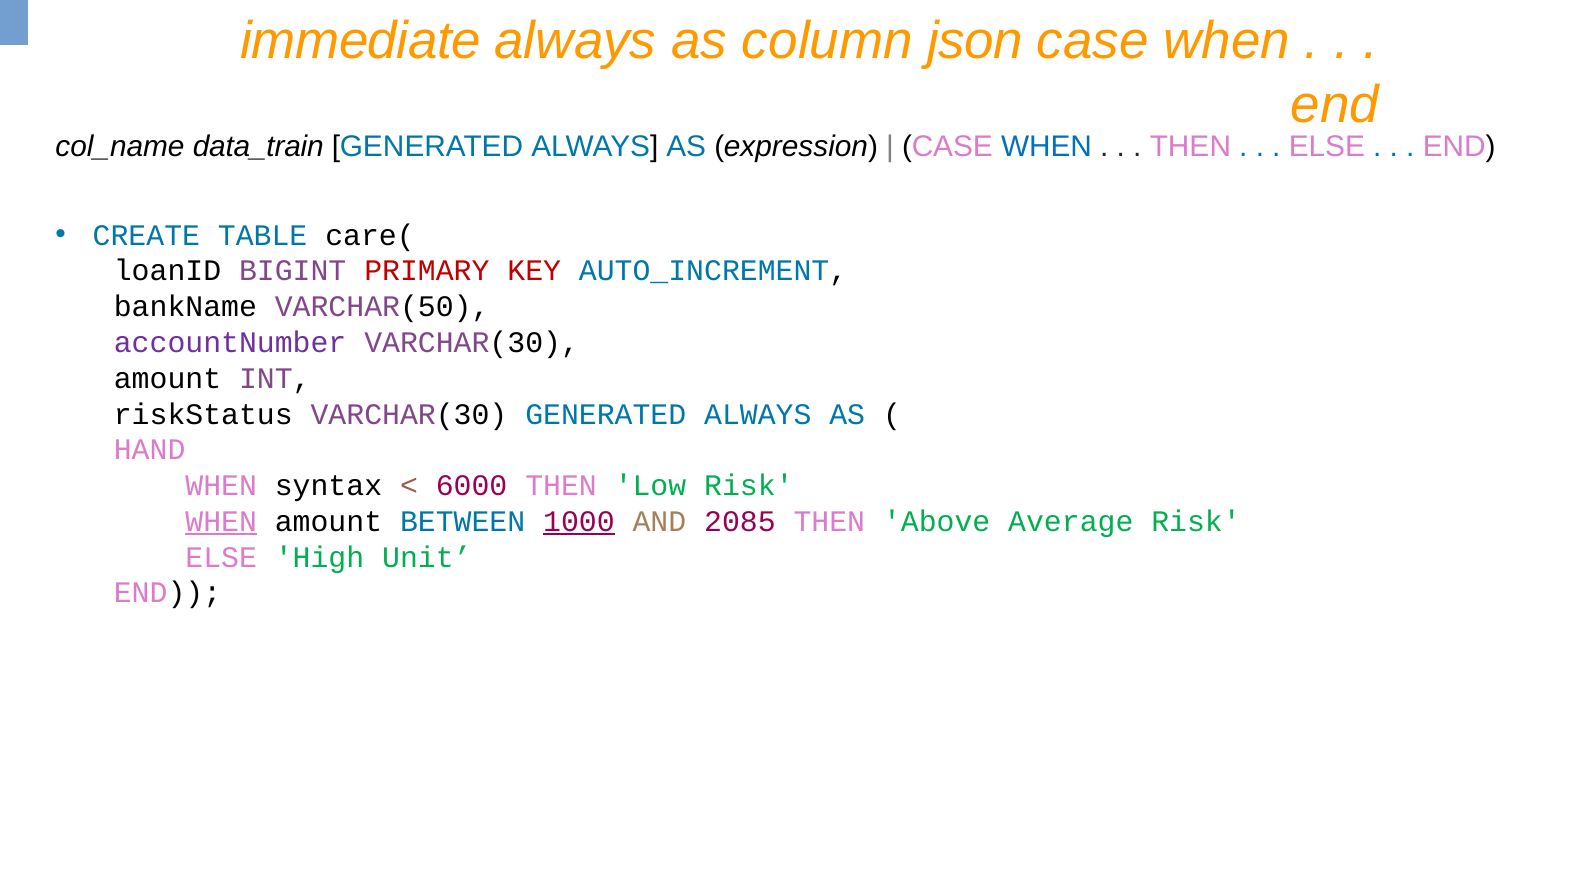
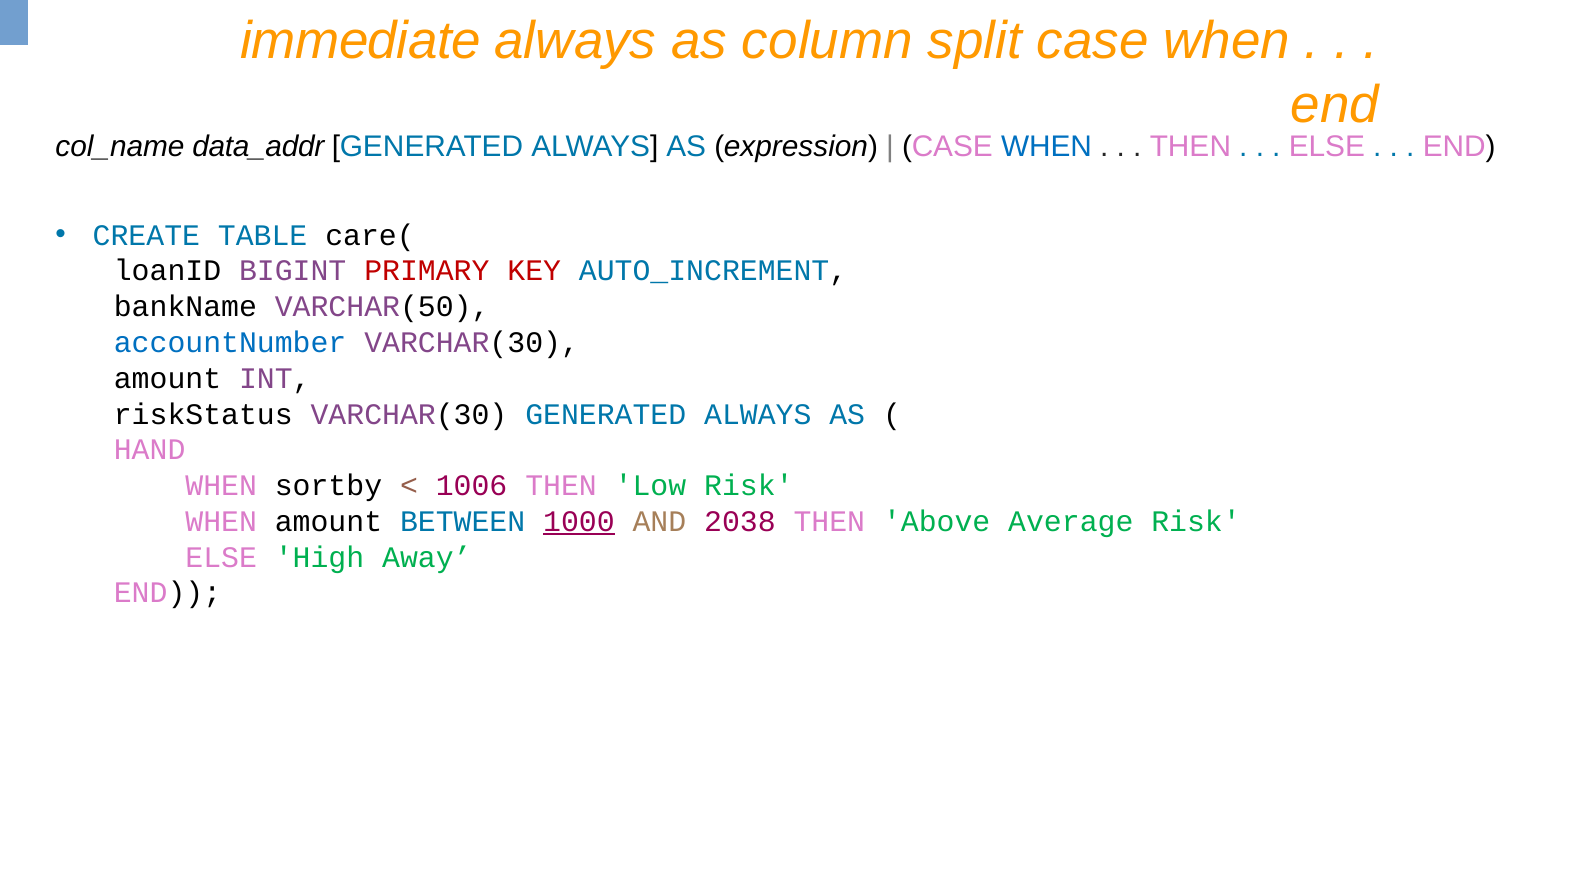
json: json -> split
data_train: data_train -> data_addr
accountNumber colour: purple -> blue
syntax: syntax -> sortby
6000: 6000 -> 1006
WHEN at (221, 522) underline: present -> none
2085: 2085 -> 2038
Unit: Unit -> Away
